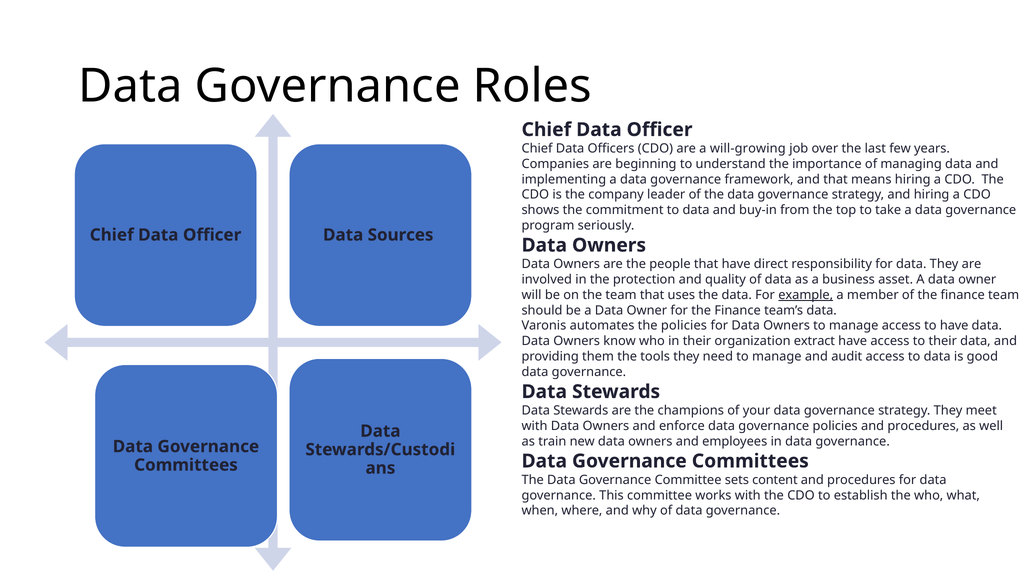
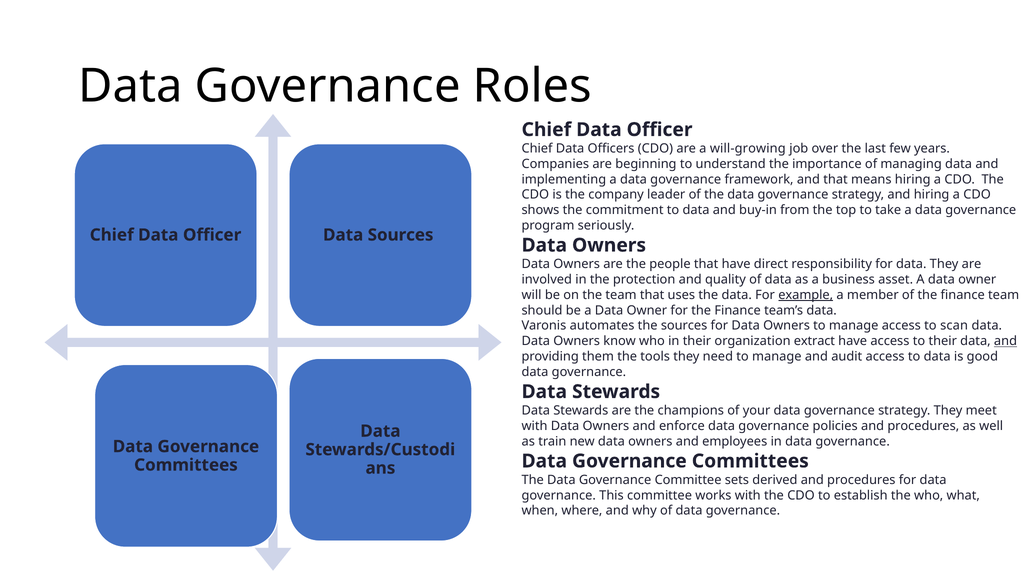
the policies: policies -> sources
to have: have -> scan
and at (1006, 341) underline: none -> present
content: content -> derived
